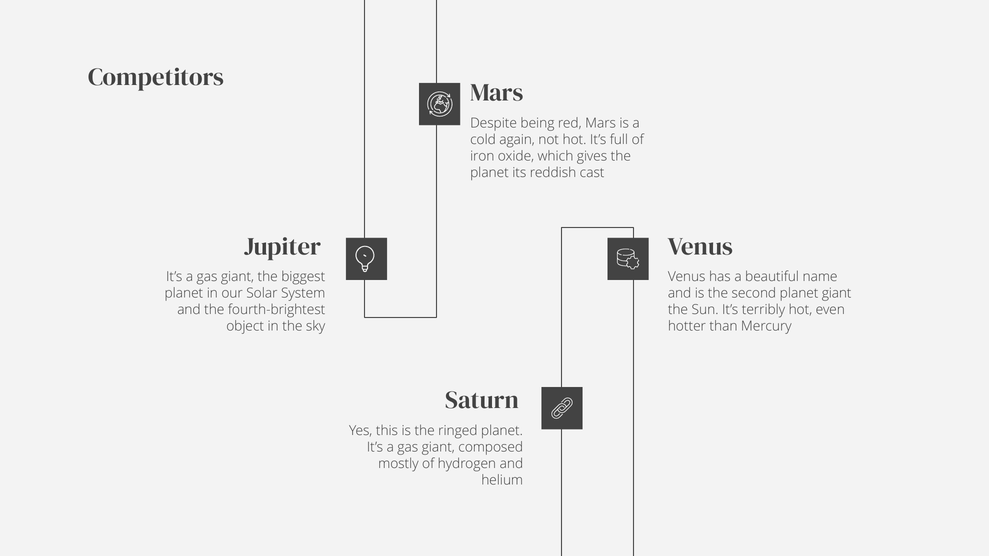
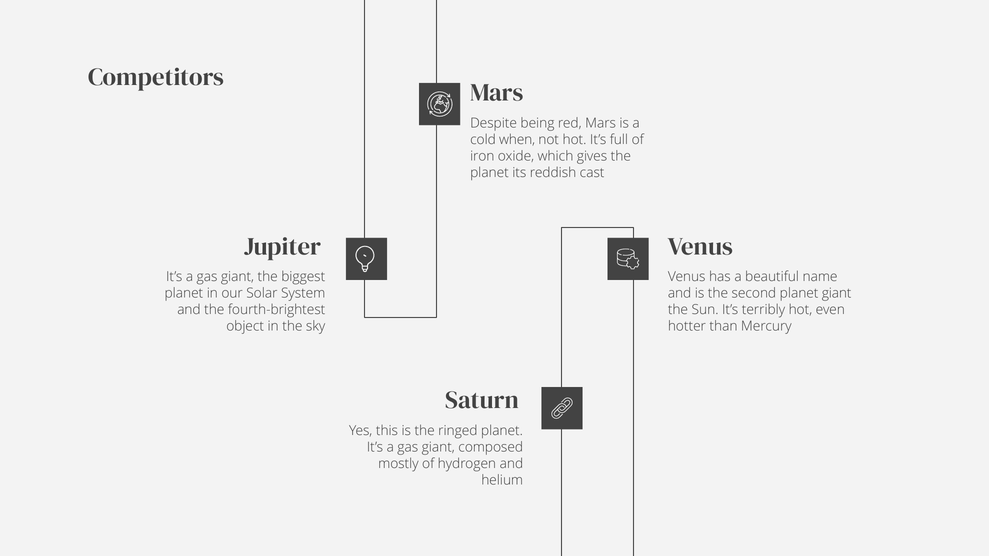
again: again -> when
